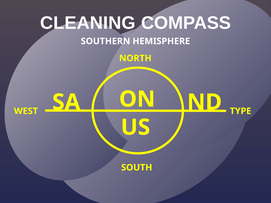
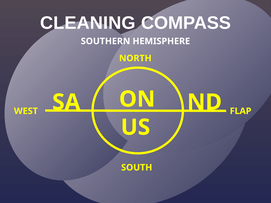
TYPE: TYPE -> FLAP
